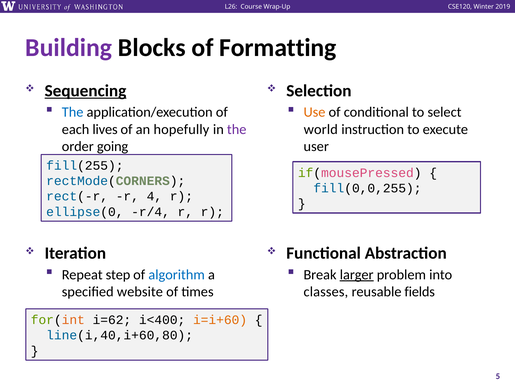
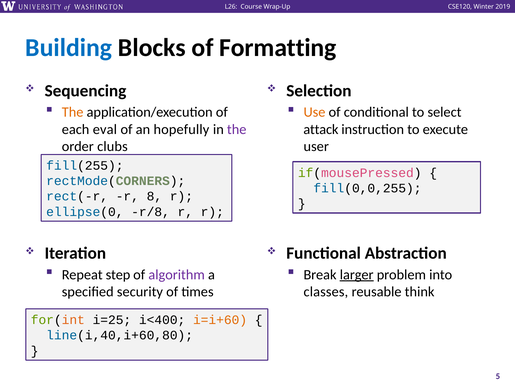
Building colour: purple -> blue
Sequencing underline: present -> none
The at (73, 112) colour: blue -> orange
lives: lives -> eval
world: world -> attack
going: going -> clubs
4: 4 -> 8
r/4: r/4 -> r/8
algorithm colour: blue -> purple
website: website -> security
fields: fields -> think
i=62: i=62 -> i=25
